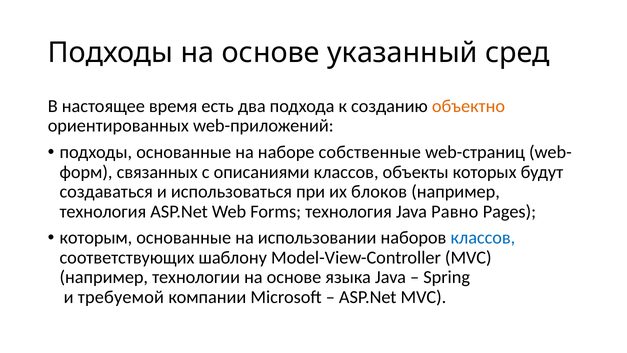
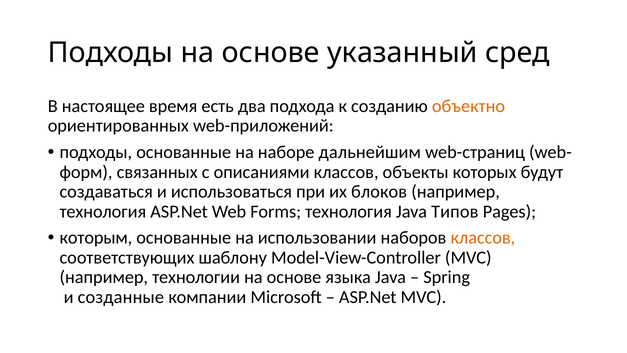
собственные: собственные -> дальнейшим
Равно: Равно -> Типов
классов at (483, 238) colour: blue -> orange
требуемой: требуемой -> созданные
